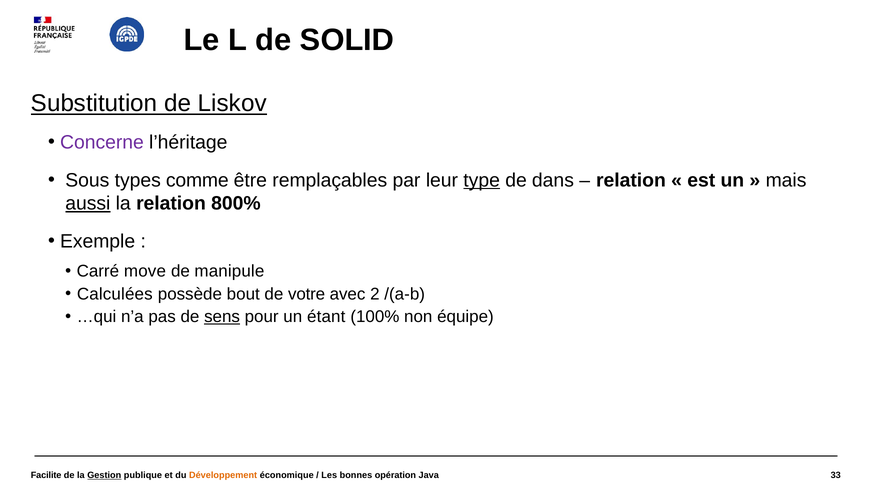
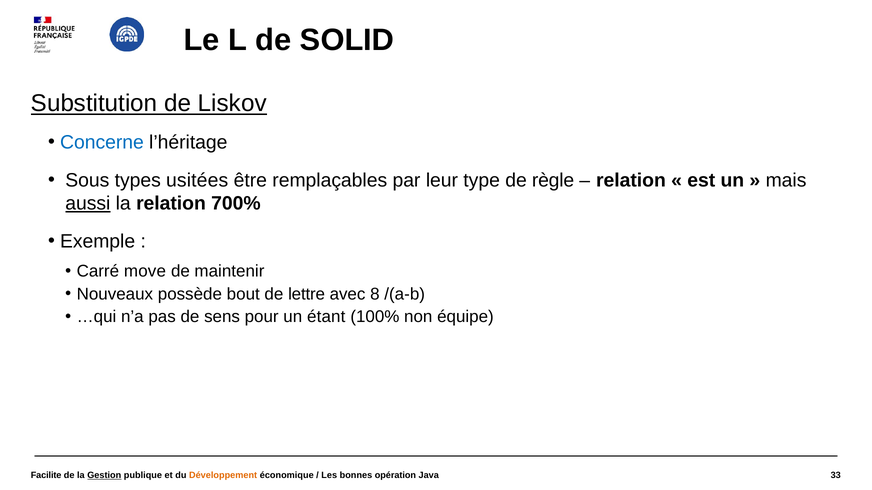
Concerne colour: purple -> blue
comme: comme -> usitées
type underline: present -> none
dans: dans -> règle
800%: 800% -> 700%
manipule: manipule -> maintenir
Calculées: Calculées -> Nouveaux
votre: votre -> lettre
2: 2 -> 8
sens underline: present -> none
